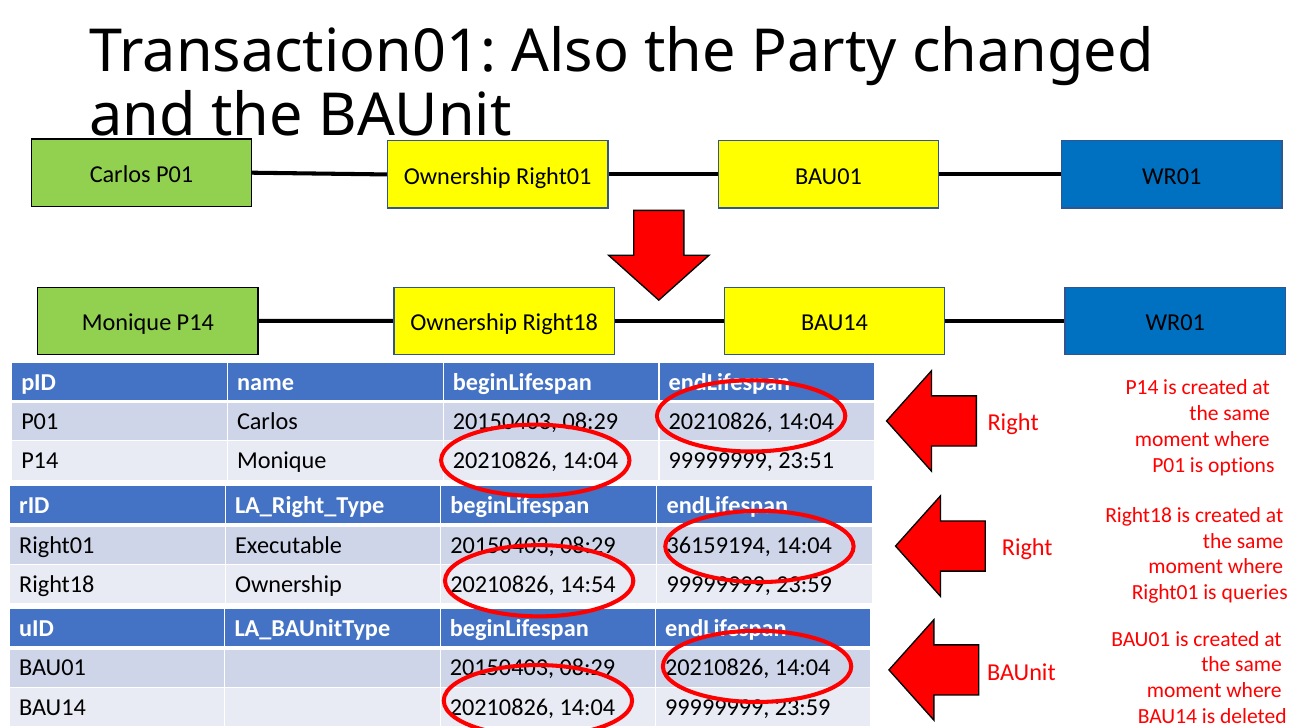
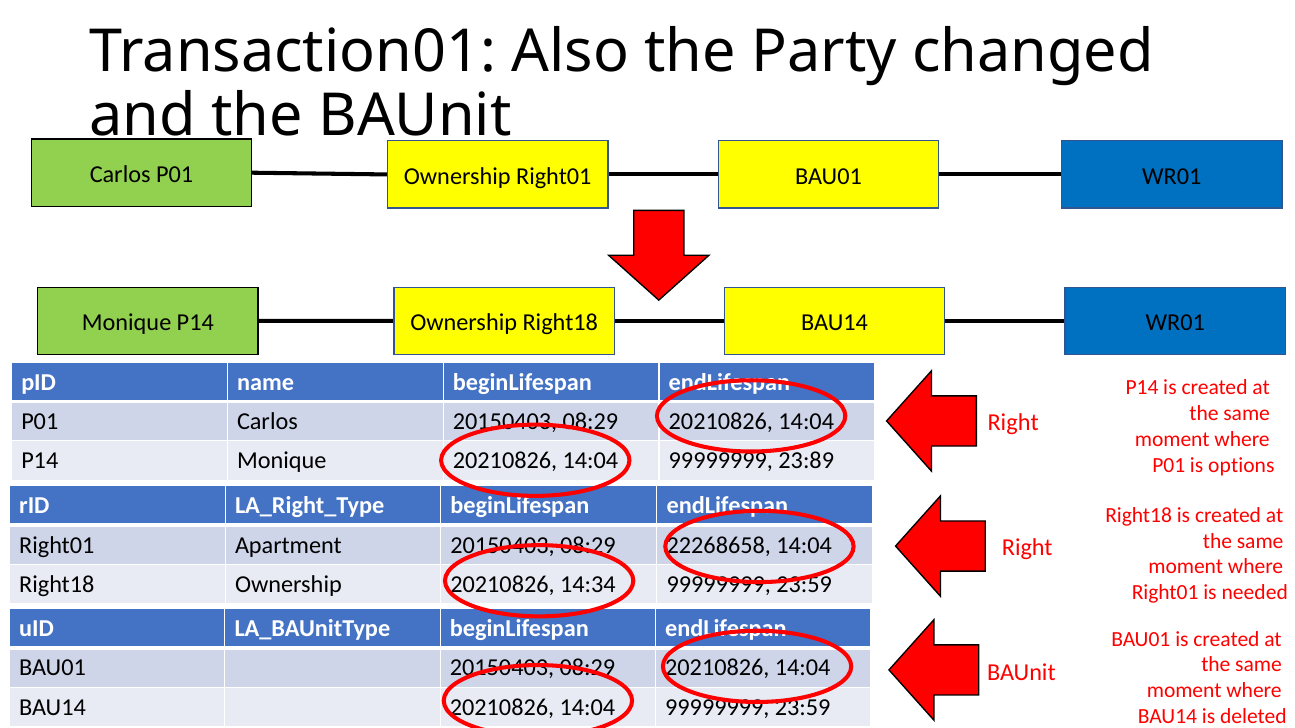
23:51: 23:51 -> 23:89
Executable: Executable -> Apartment
36159194: 36159194 -> 22268658
14:54: 14:54 -> 14:34
queries: queries -> needed
